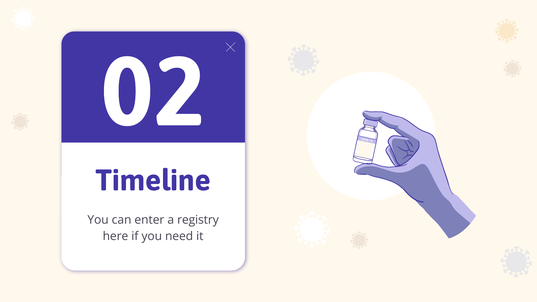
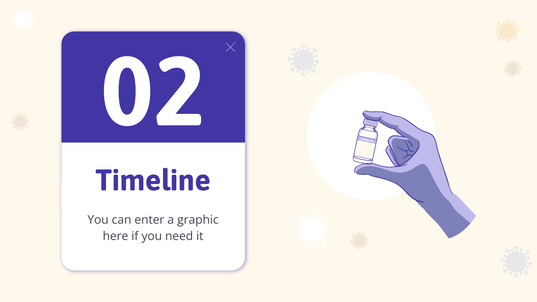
registry: registry -> graphic
